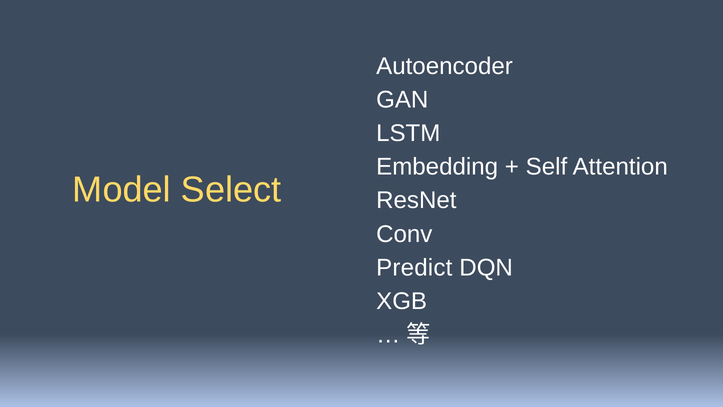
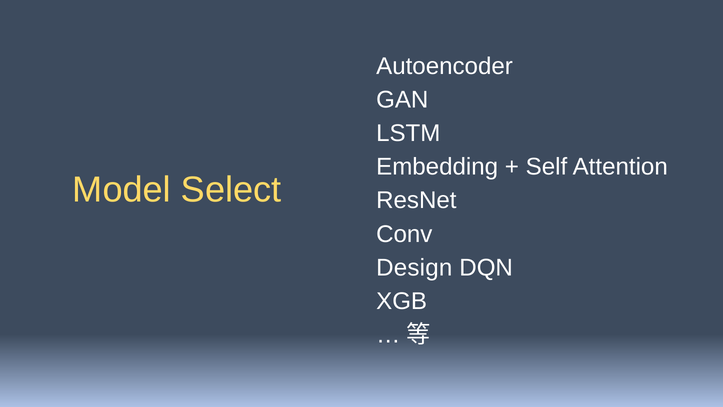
Predict: Predict -> Design
